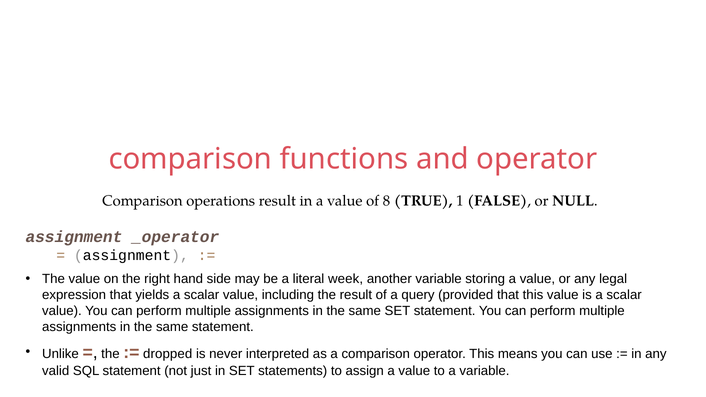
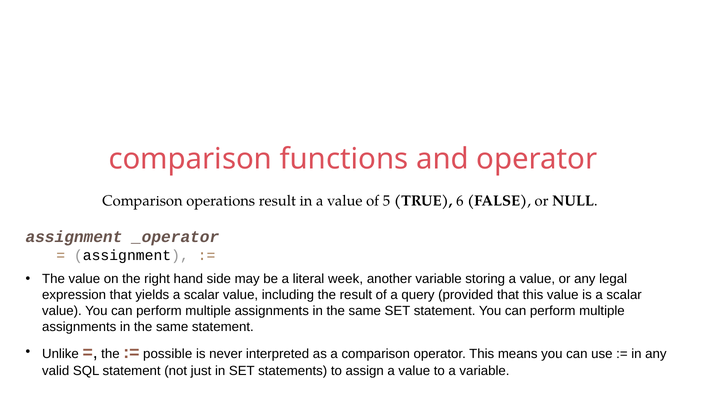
8: 8 -> 5
1: 1 -> 6
dropped: dropped -> possible
